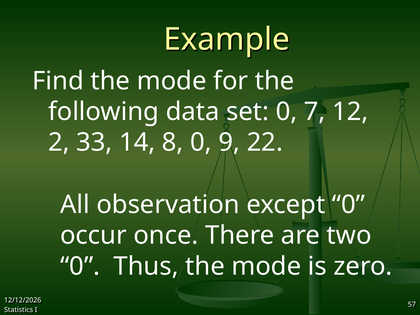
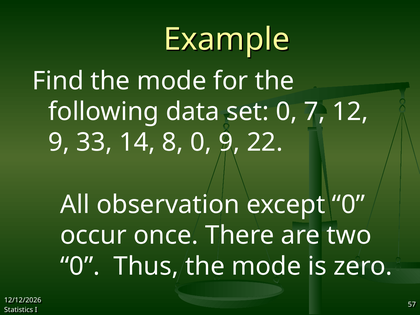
2 at (59, 142): 2 -> 9
